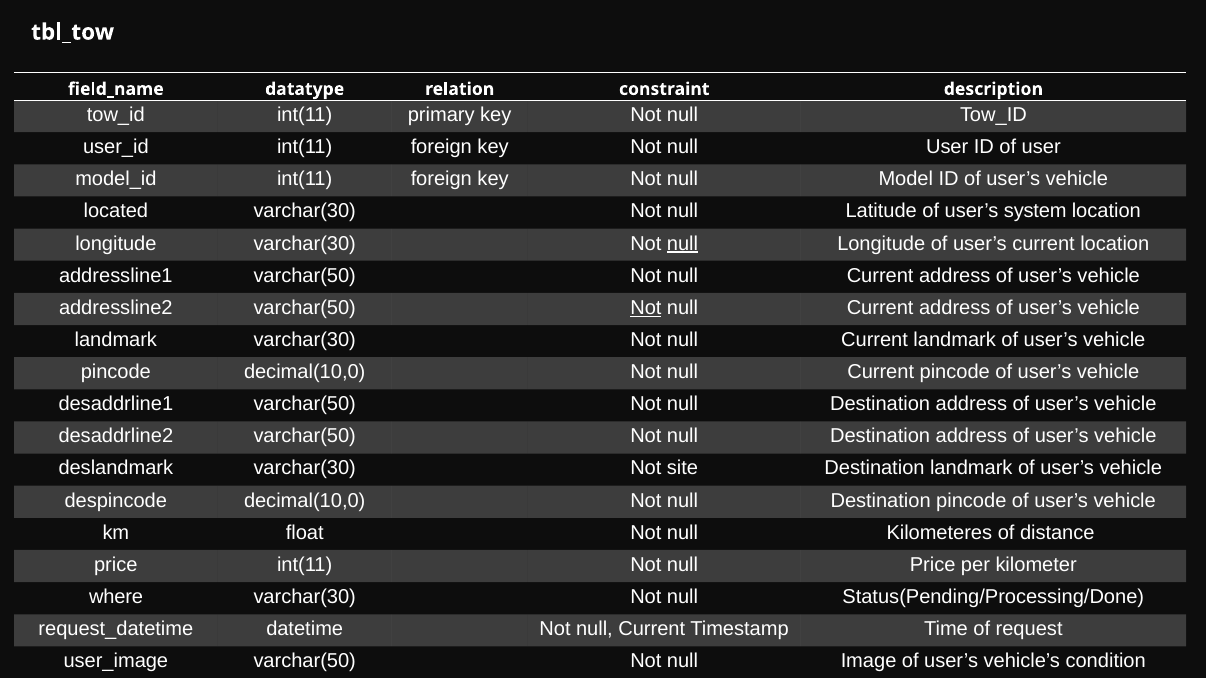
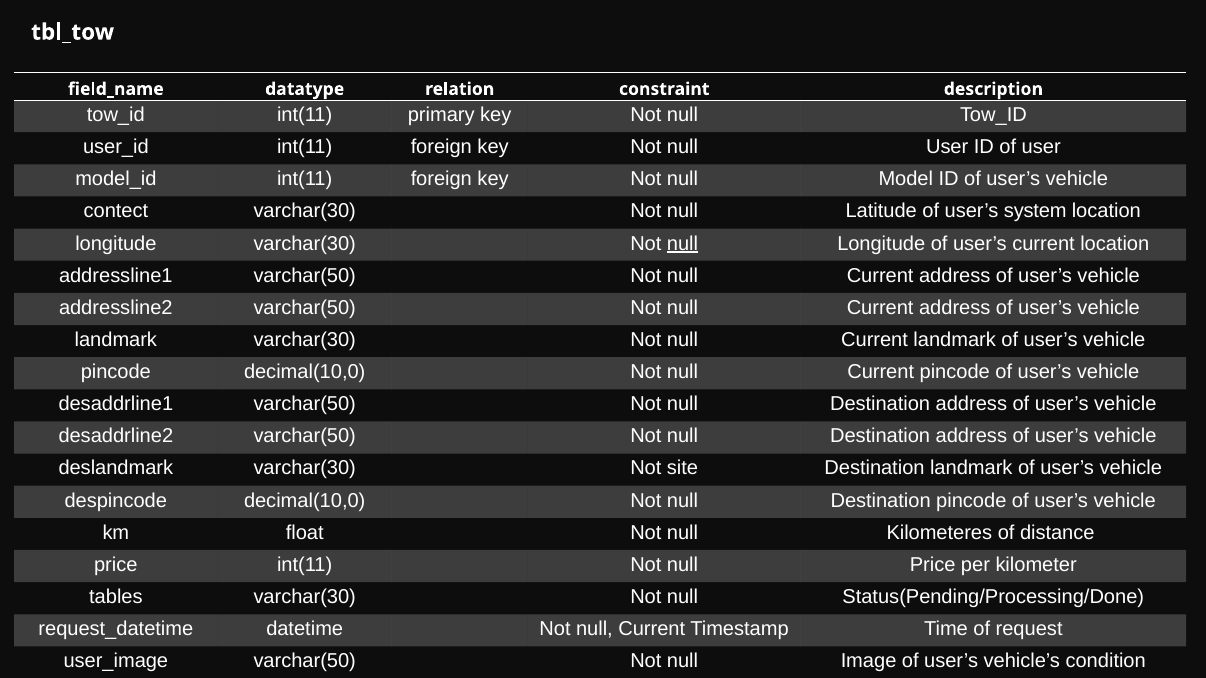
located: located -> contect
Not at (646, 308) underline: present -> none
where: where -> tables
